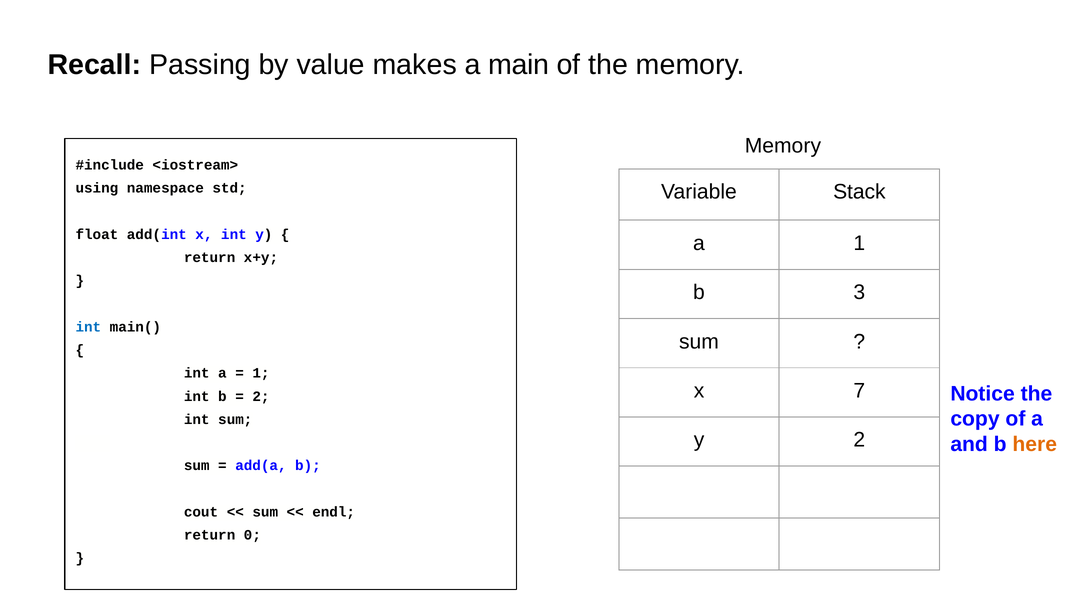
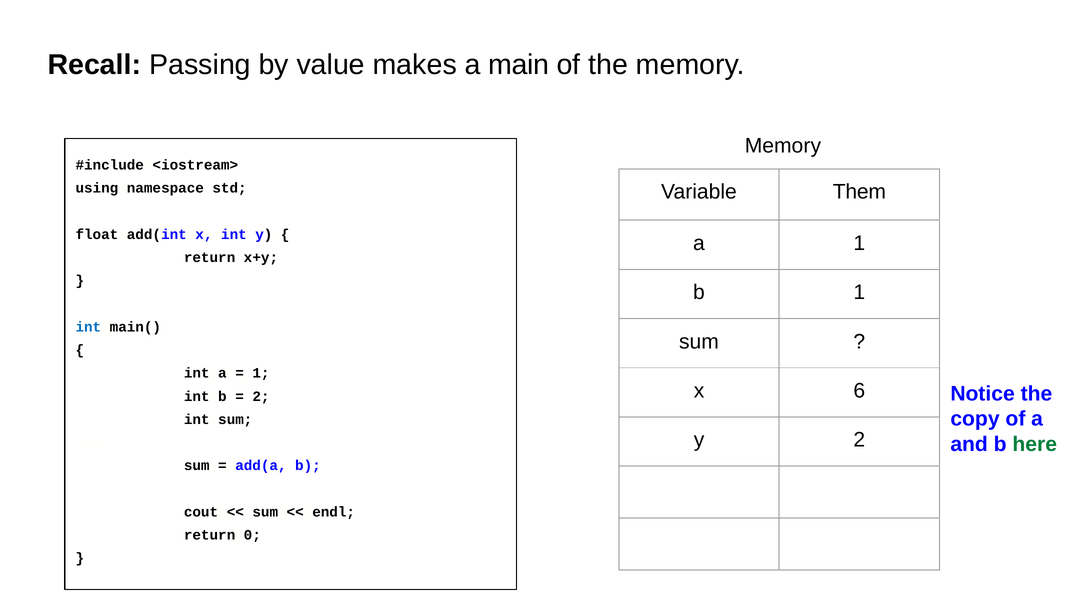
Stack: Stack -> Them
b 3: 3 -> 1
7: 7 -> 6
here colour: orange -> green
